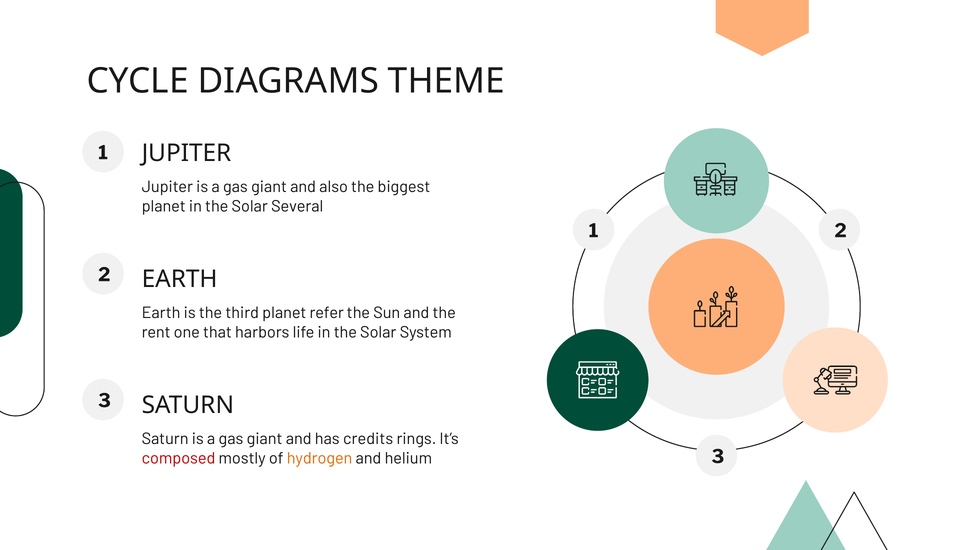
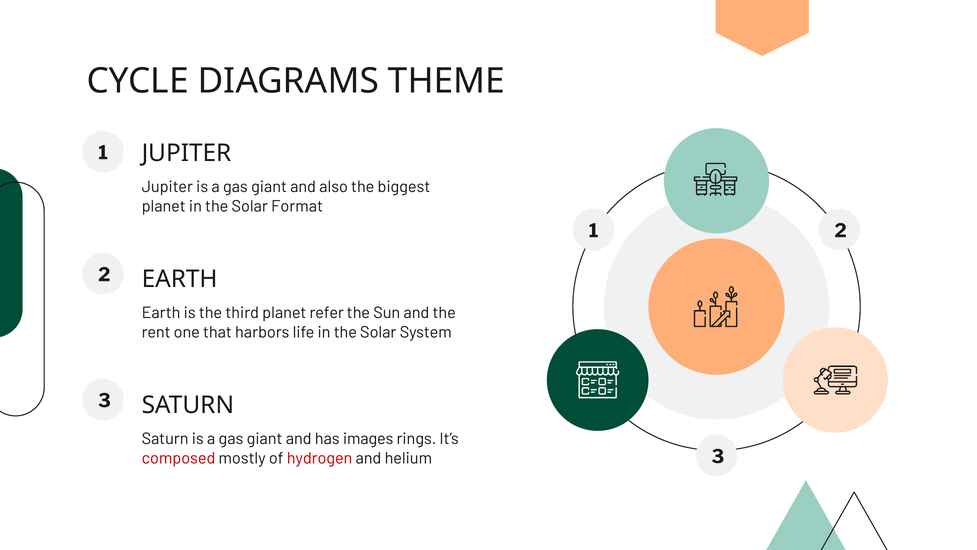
Several: Several -> Format
credits: credits -> images
hydrogen colour: orange -> red
